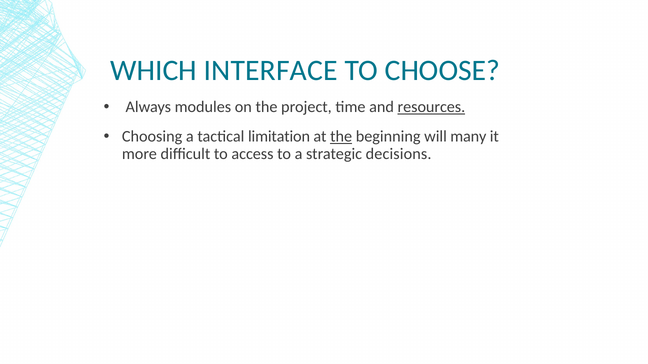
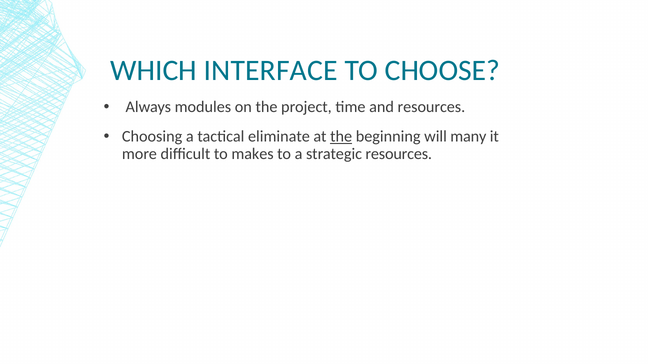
resources at (431, 107) underline: present -> none
limitation: limitation -> eliminate
access: access -> makes
strategic decisions: decisions -> resources
